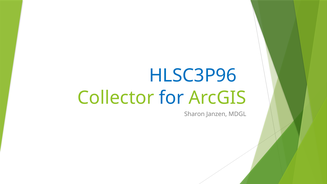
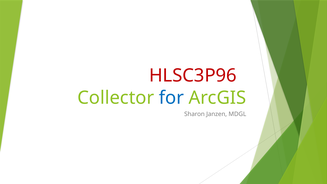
HLSC3P96 colour: blue -> red
